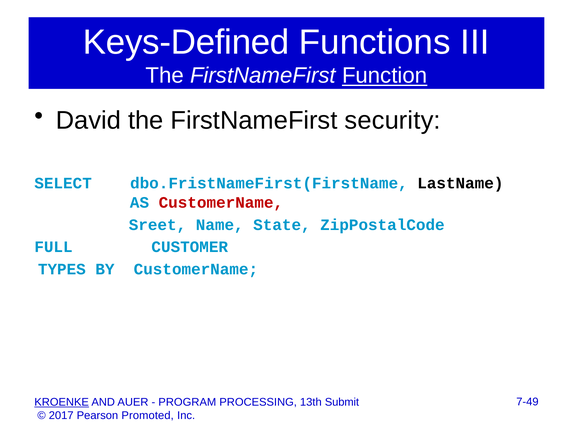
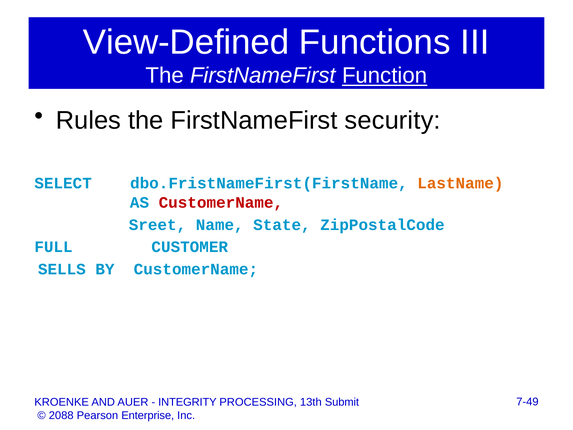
Keys-Defined: Keys-Defined -> View-Defined
David: David -> Rules
LastName colour: black -> orange
TYPES: TYPES -> SELLS
KROENKE underline: present -> none
PROGRAM: PROGRAM -> INTEGRITY
2017: 2017 -> 2088
Promoted: Promoted -> Enterprise
